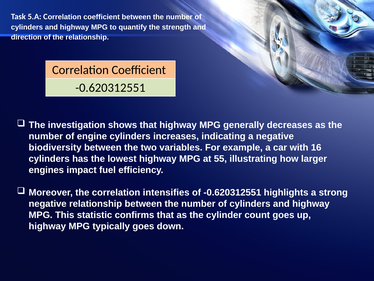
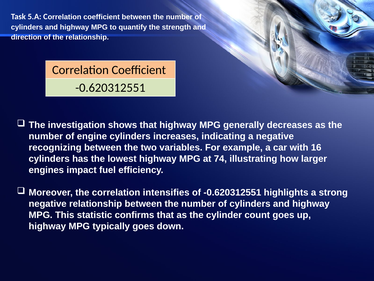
biodiversity: biodiversity -> recognizing
55: 55 -> 74
